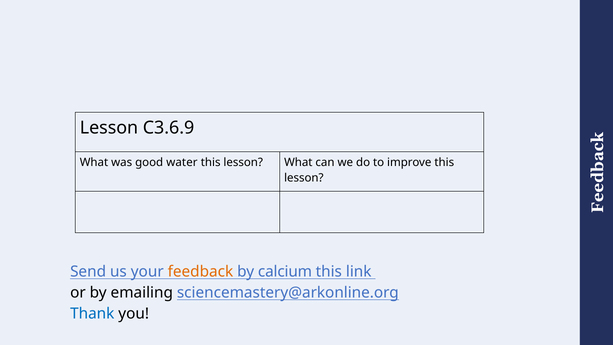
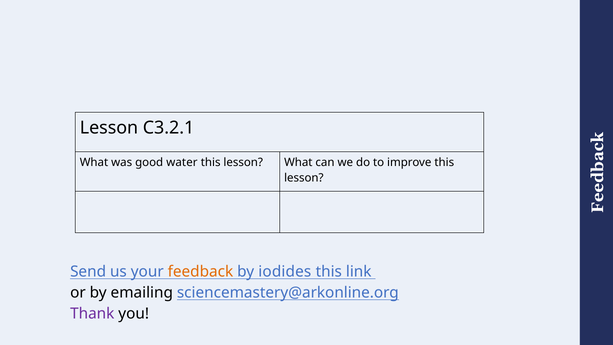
C3.6.9: C3.6.9 -> C3.2.1
calcium: calcium -> iodides
Thank colour: blue -> purple
